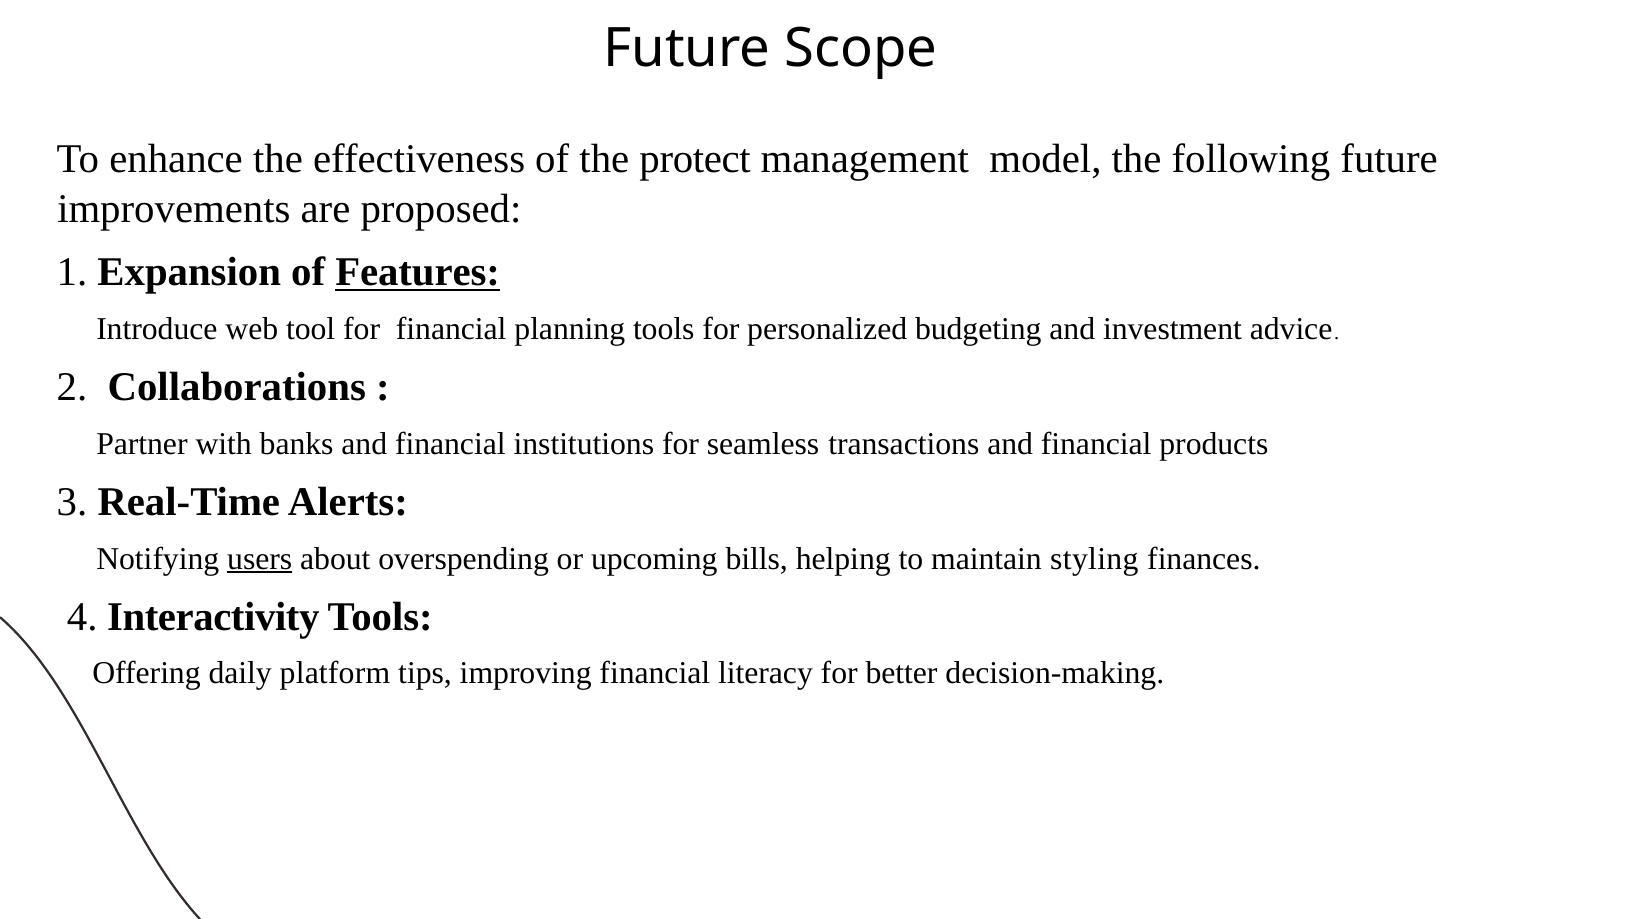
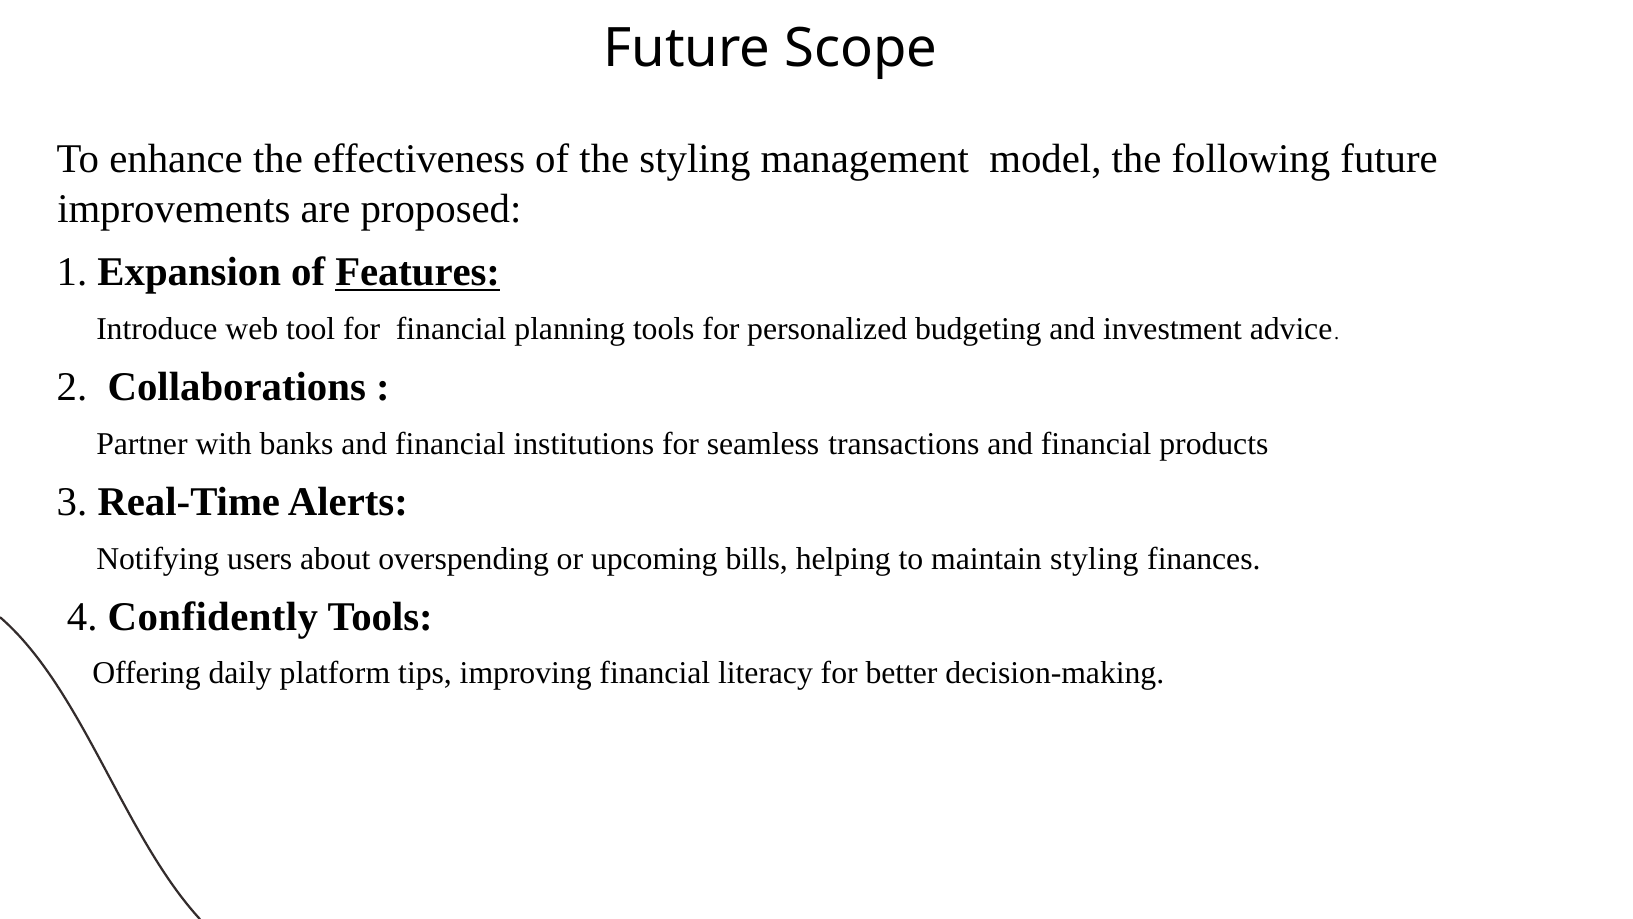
the protect: protect -> styling
users underline: present -> none
Interactivity: Interactivity -> Confidently
